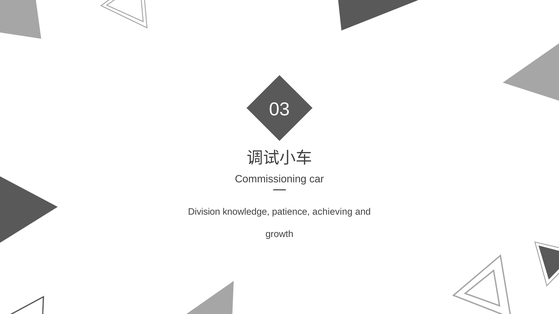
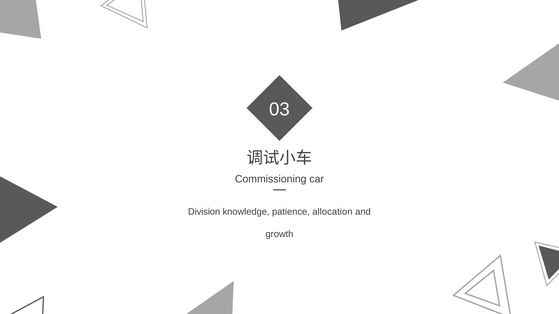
achieving: achieving -> allocation
